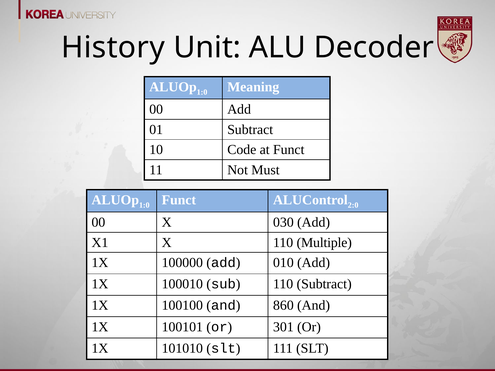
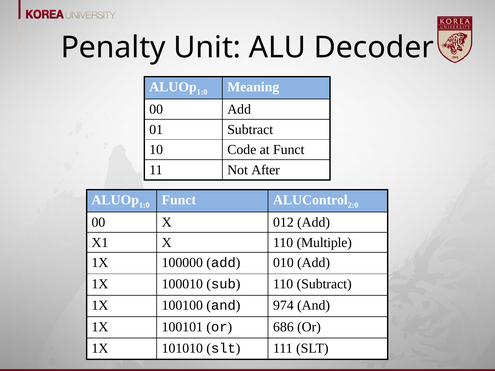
History: History -> Penalty
Must: Must -> After
030: 030 -> 012
860: 860 -> 974
301: 301 -> 686
